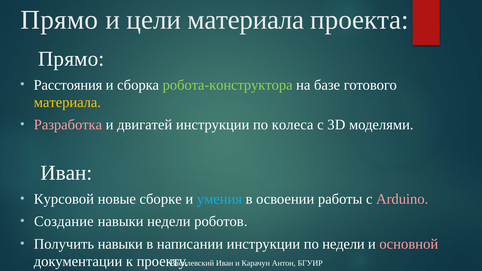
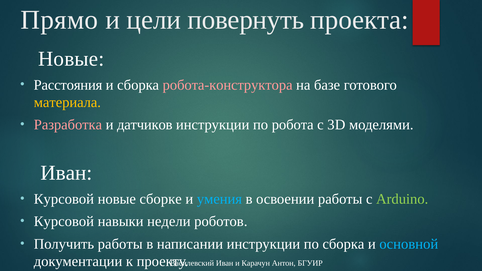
цели материала: материала -> повернуть
Прямо at (71, 59): Прямо -> Новые
робота-конструктора colour: light green -> pink
двигатей: двигатей -> датчиков
колеса: колеса -> робота
Arduino colour: pink -> light green
Создание at (64, 222): Создание -> Курсовой
Получить навыки: навыки -> работы
по недели: недели -> сборка
основной colour: pink -> light blue
